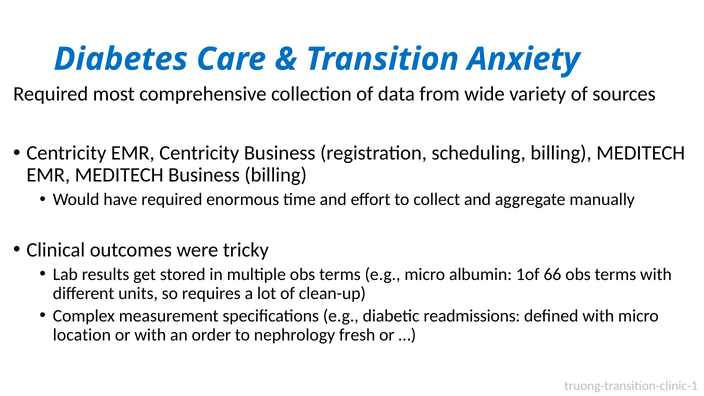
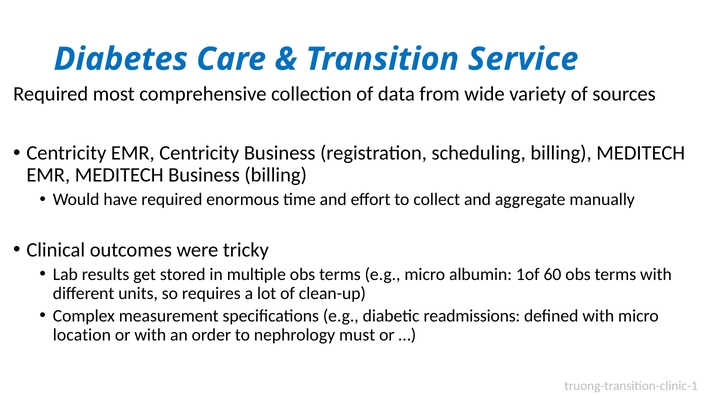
Anxiety: Anxiety -> Service
66: 66 -> 60
fresh: fresh -> must
